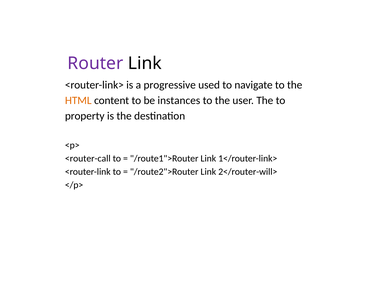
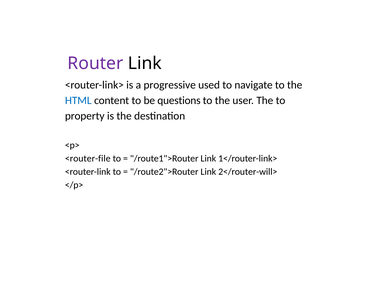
HTML colour: orange -> blue
instances: instances -> questions
<router-call: <router-call -> <router-file
